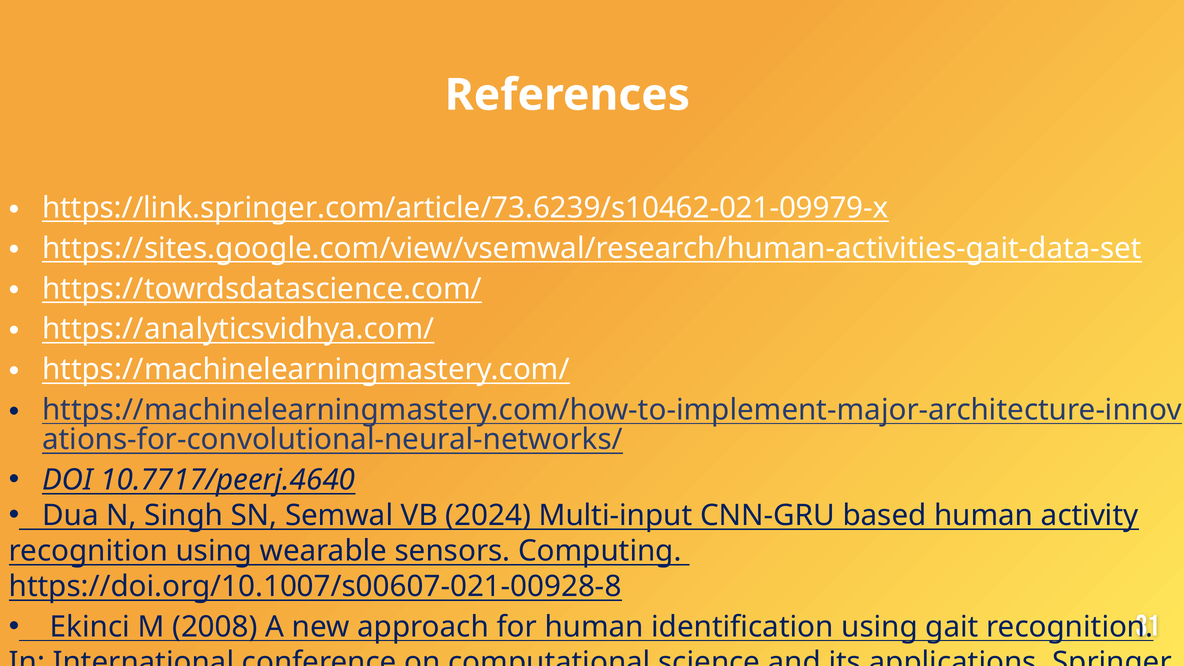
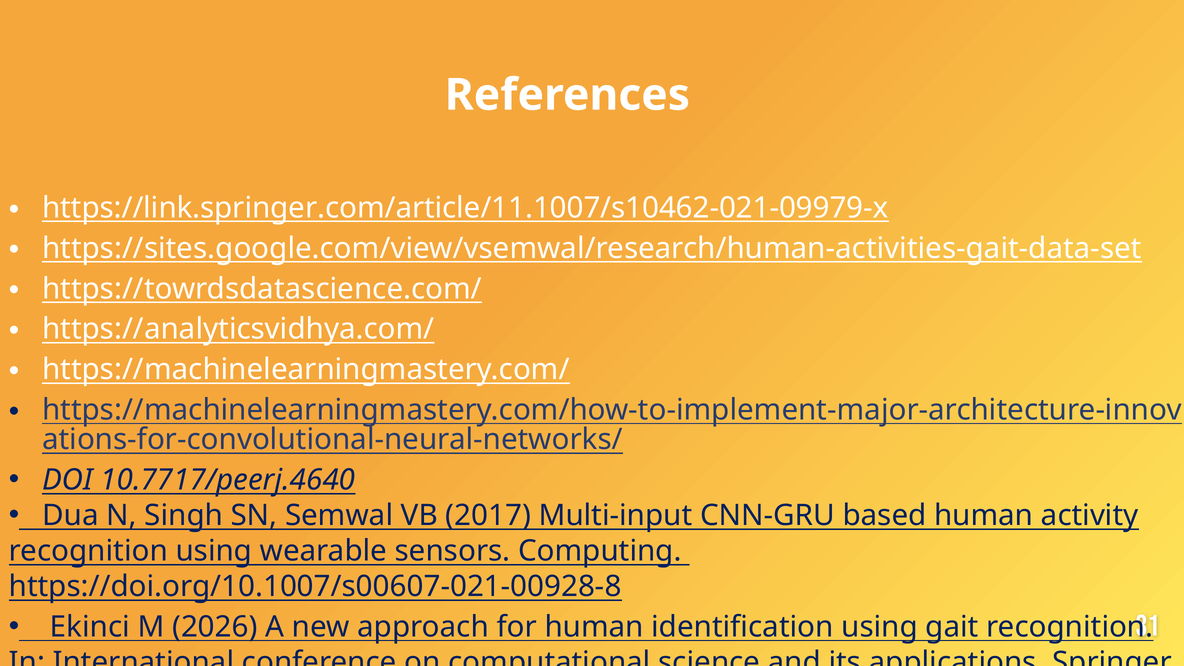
https://link.springer.com/article/73.6239/s10462-021-09979-x: https://link.springer.com/article/73.6239/s10462-021-09979-x -> https://link.springer.com/article/11.1007/s10462-021-09979-x
2024: 2024 -> 2017
2008: 2008 -> 2026
